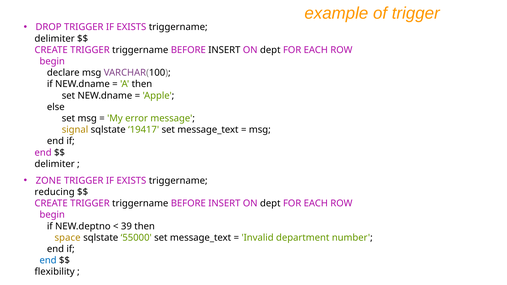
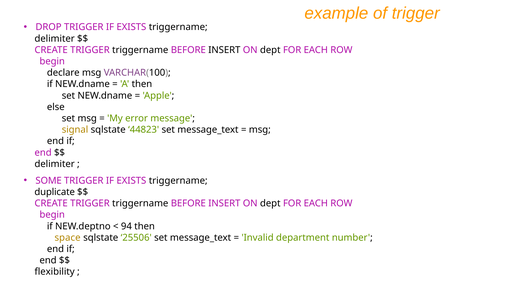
19417: 19417 -> 44823
ZONE: ZONE -> SOME
reducing: reducing -> duplicate
39: 39 -> 94
55000: 55000 -> 25506
end at (48, 261) colour: blue -> black
